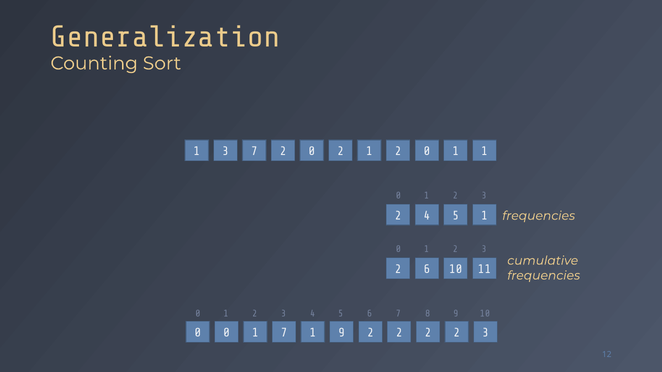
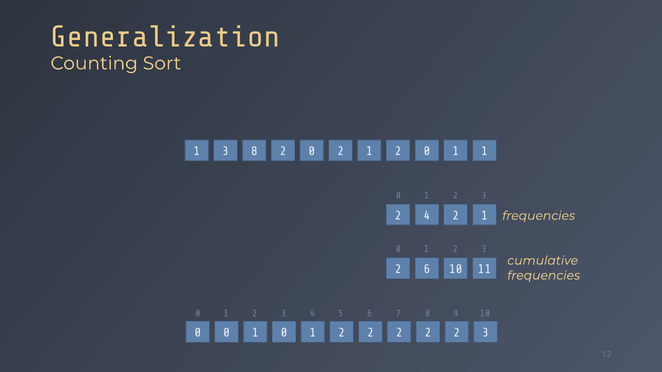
3 7: 7 -> 8
2 4 5: 5 -> 2
1 7: 7 -> 0
9 at (342, 333): 9 -> 2
